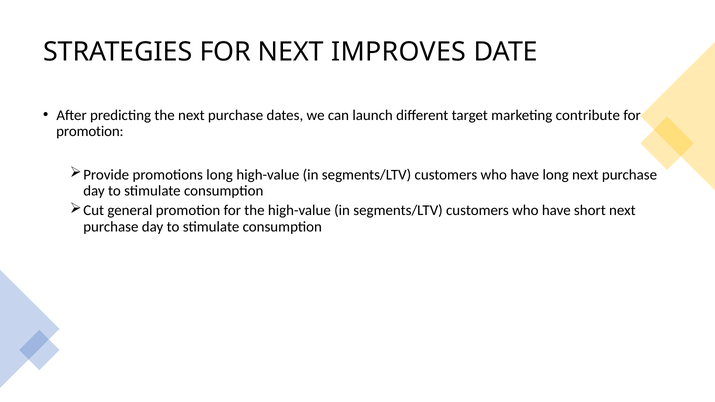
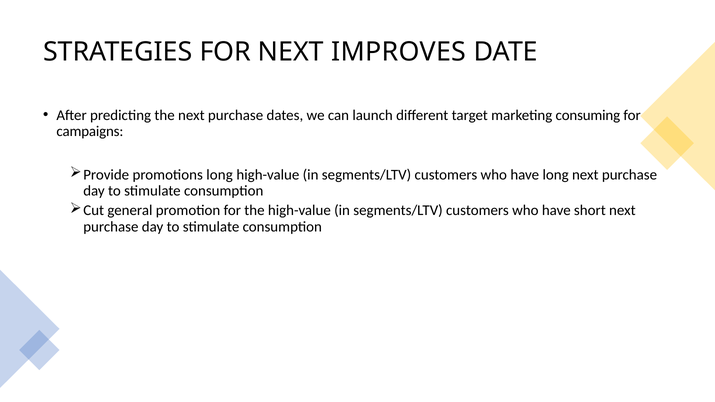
contribute: contribute -> consuming
promotion at (90, 131): promotion -> campaigns
